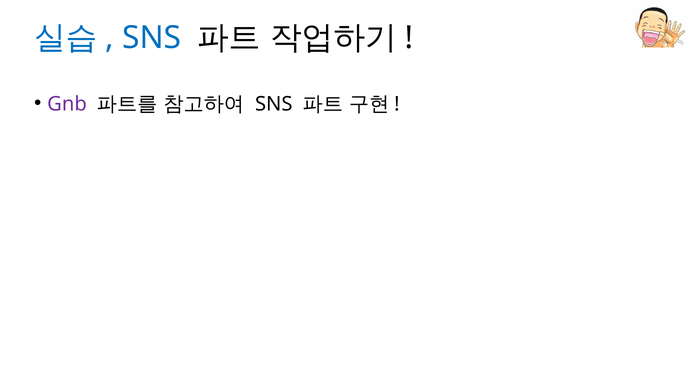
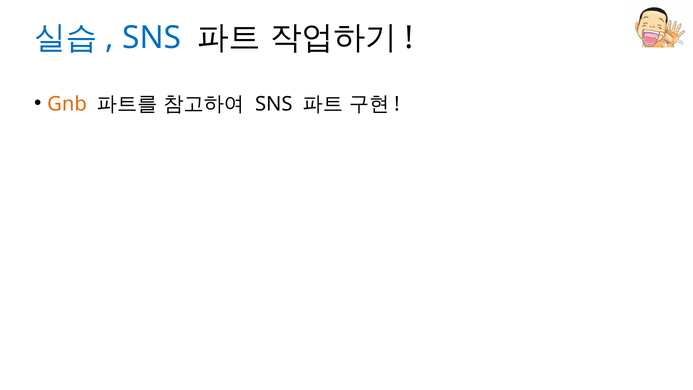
Gnb colour: purple -> orange
